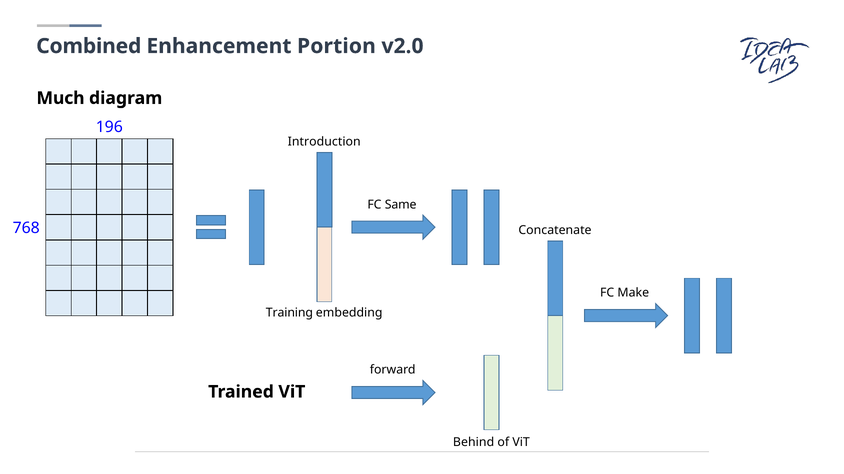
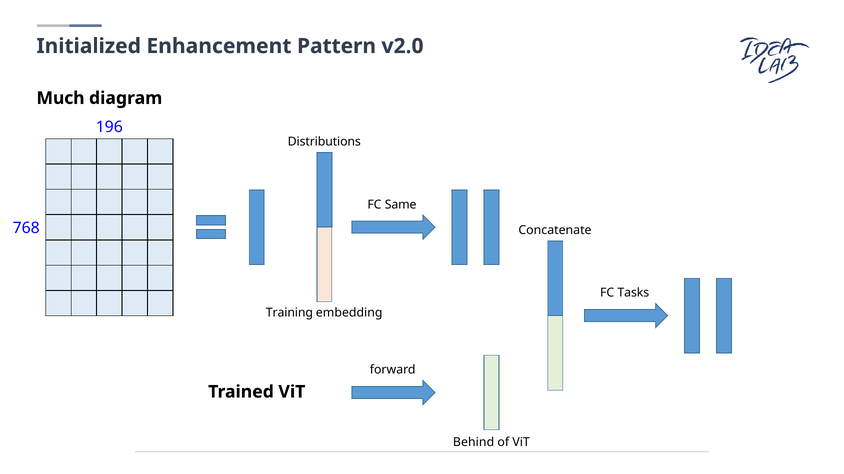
Combined: Combined -> Initialized
Portion: Portion -> Pattern
Introduction: Introduction -> Distributions
Make: Make -> Tasks
